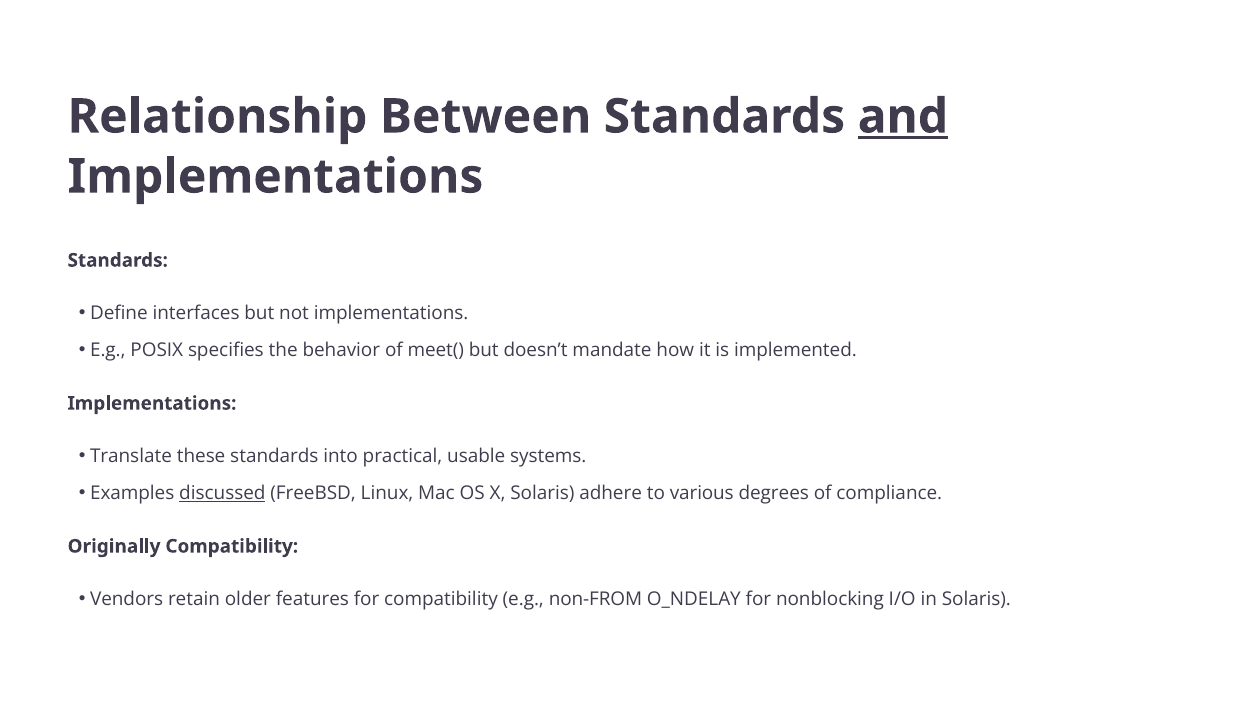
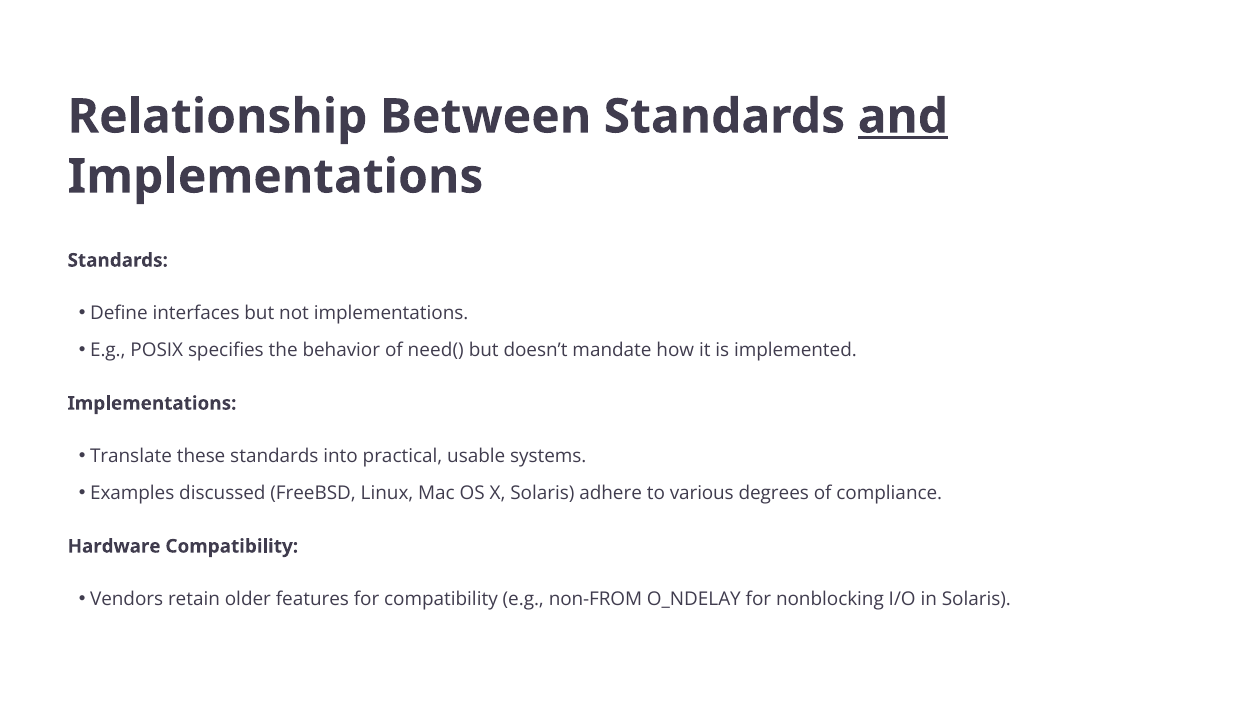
meet(: meet( -> need(
discussed underline: present -> none
Originally: Originally -> Hardware
